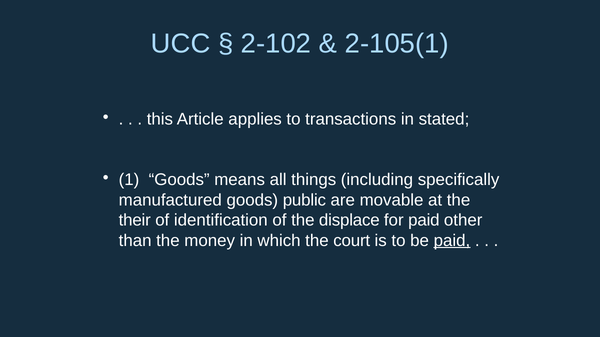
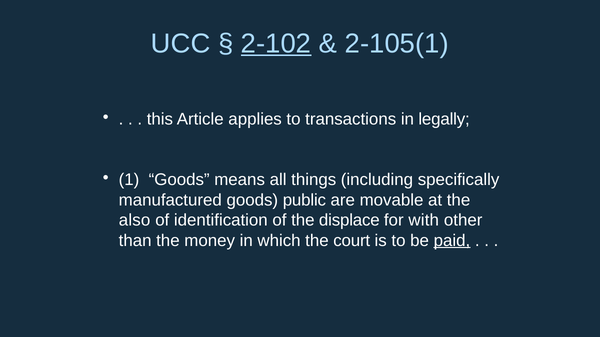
2-102 underline: none -> present
stated: stated -> legally
their: their -> also
for paid: paid -> with
